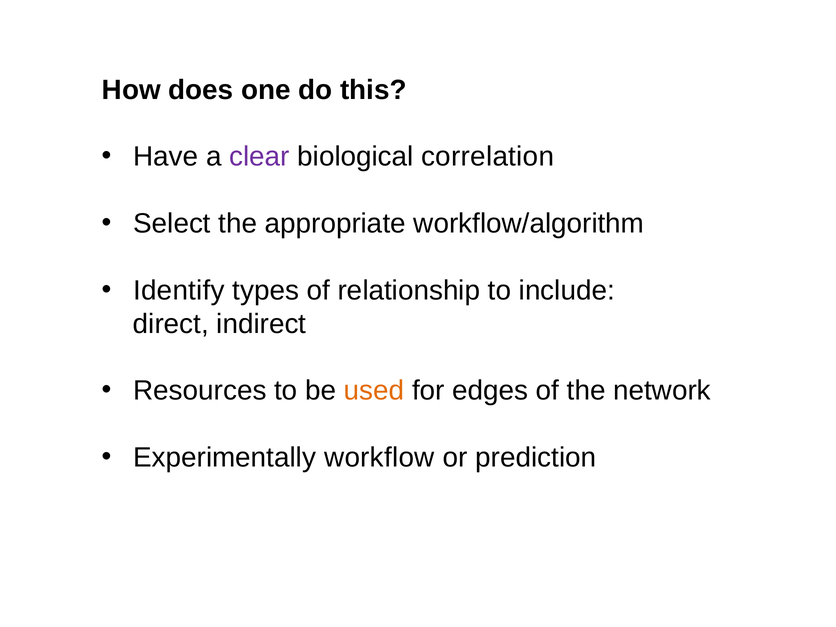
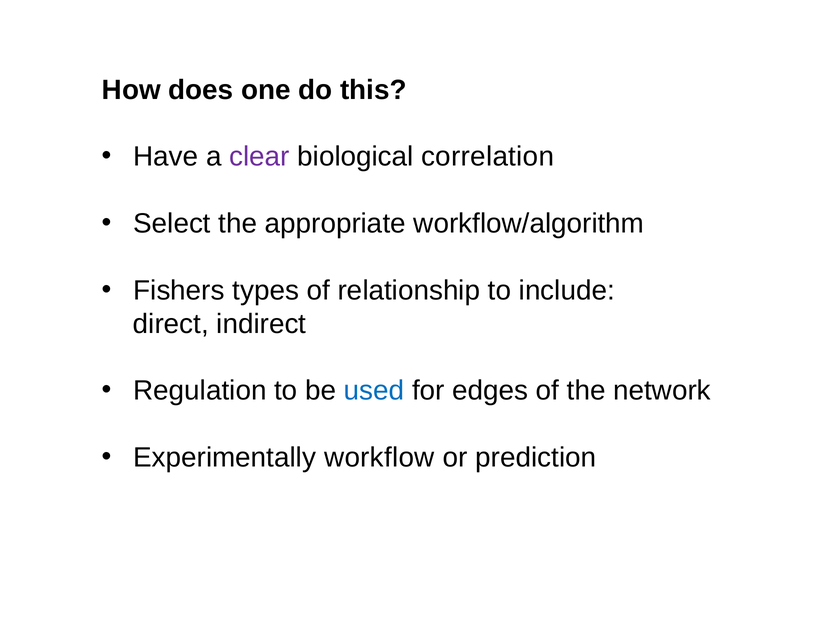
Identify: Identify -> Fishers
Resources: Resources -> Regulation
used colour: orange -> blue
